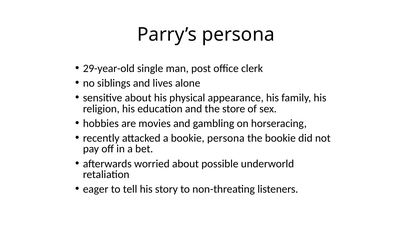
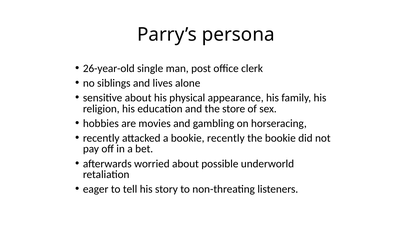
29-year-old: 29-year-old -> 26-year-old
bookie persona: persona -> recently
